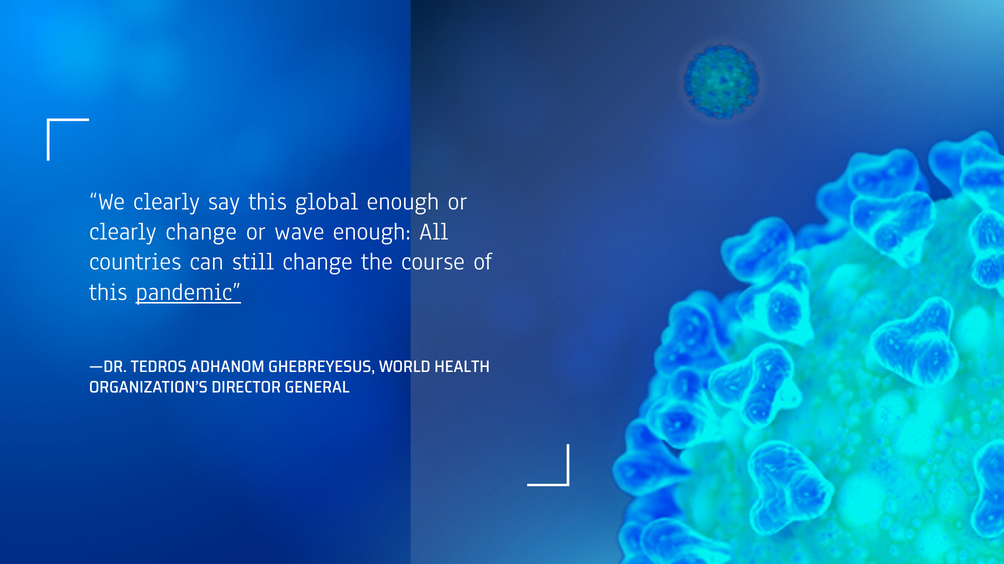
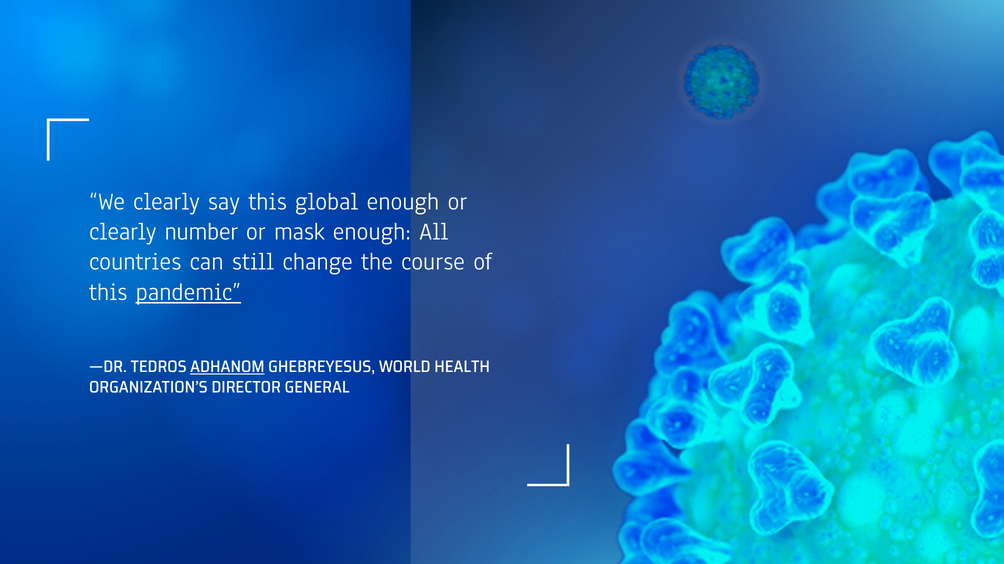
clearly change: change -> number
wave: wave -> mask
ADHANOM underline: none -> present
